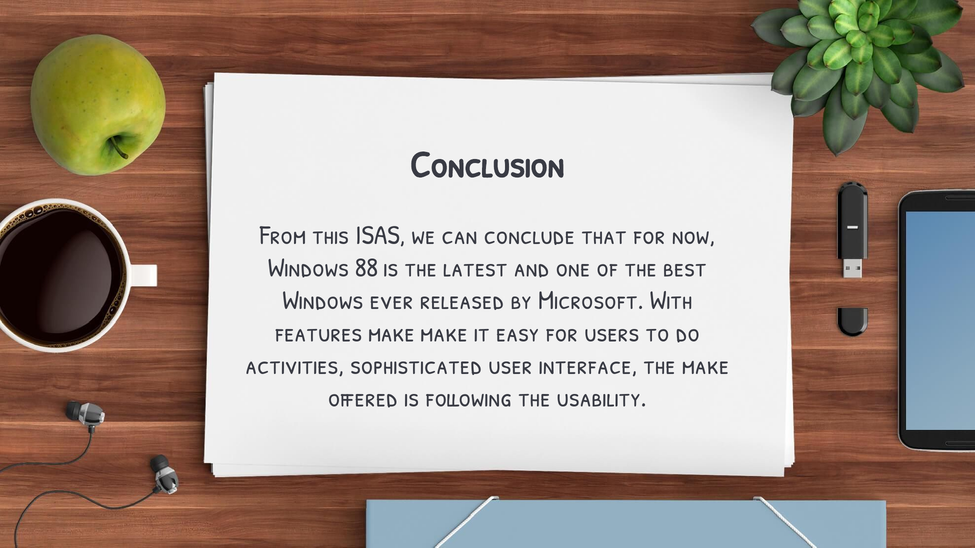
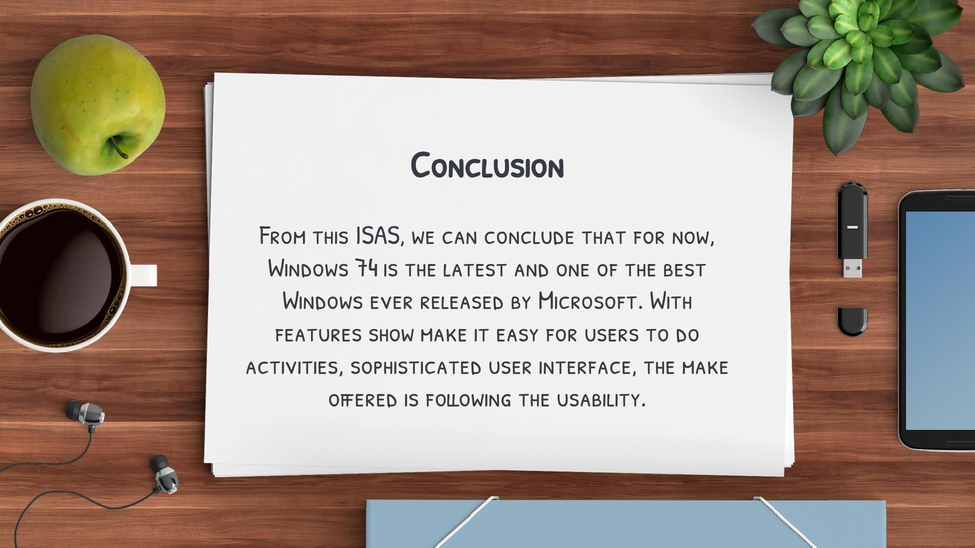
88: 88 -> 74
features make: make -> show
